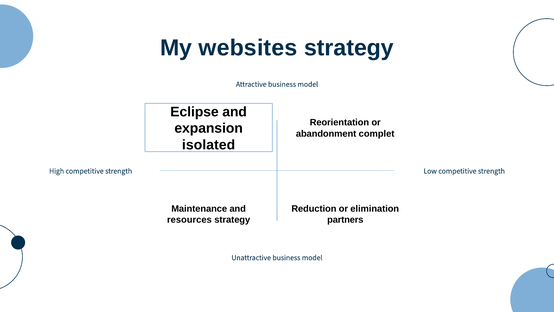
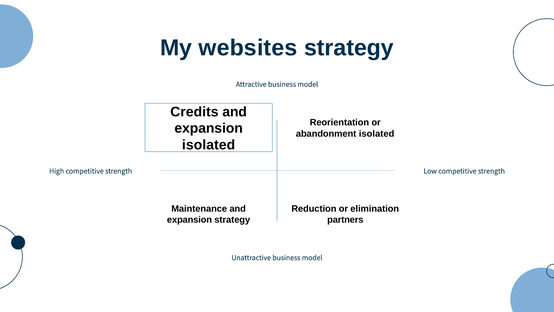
Eclipse: Eclipse -> Credits
abandonment complet: complet -> isolated
resources at (189, 219): resources -> expansion
